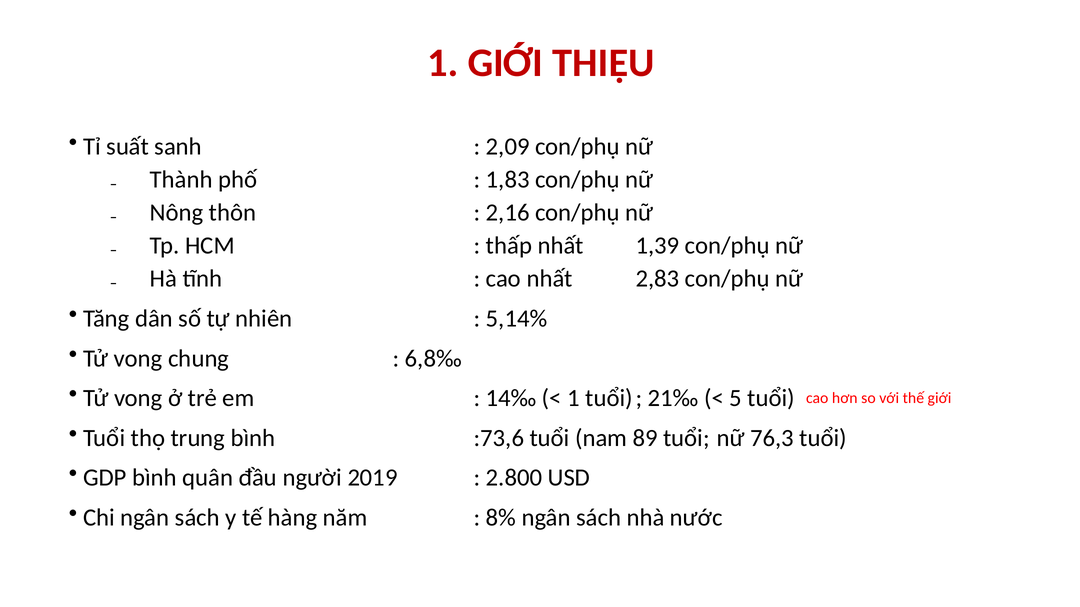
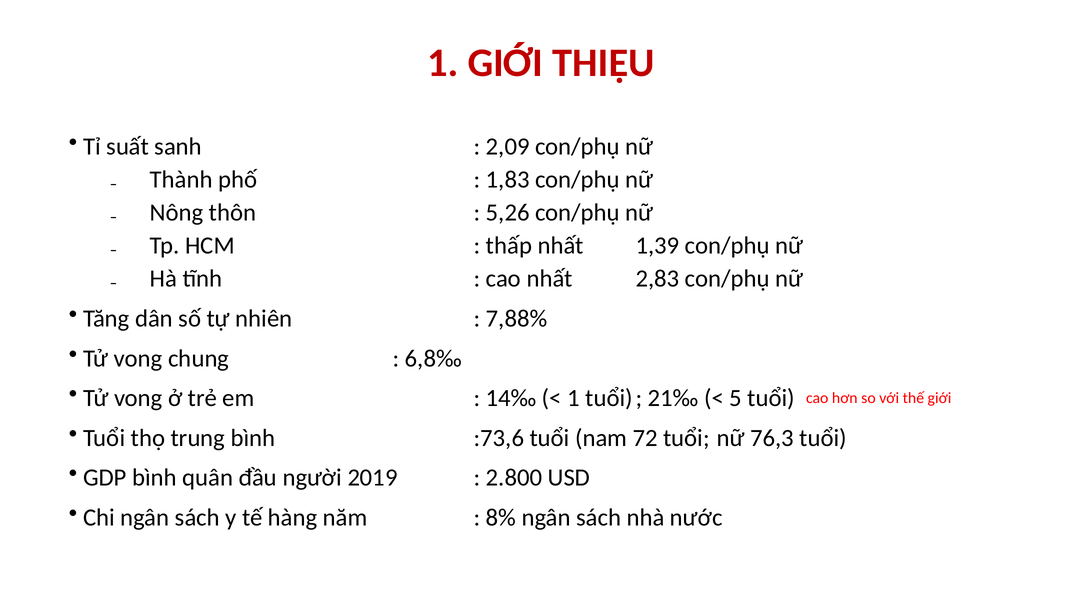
2,16: 2,16 -> 5,26
5,14%: 5,14% -> 7,88%
89: 89 -> 72
